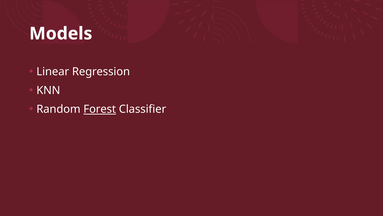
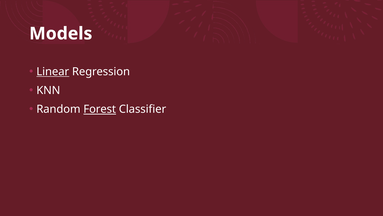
Linear underline: none -> present
